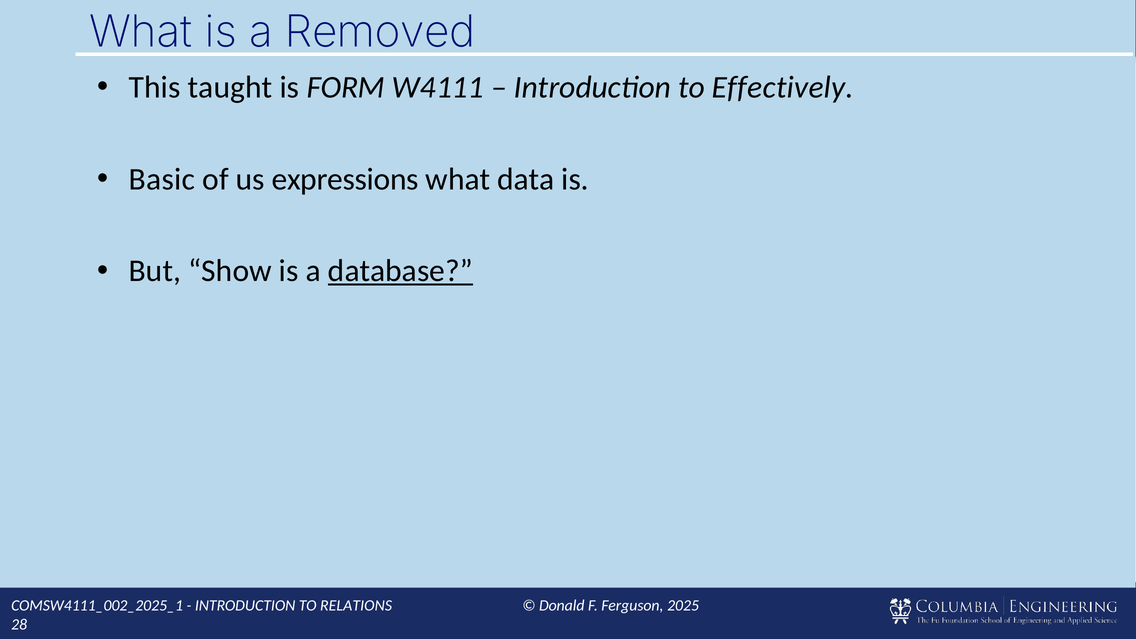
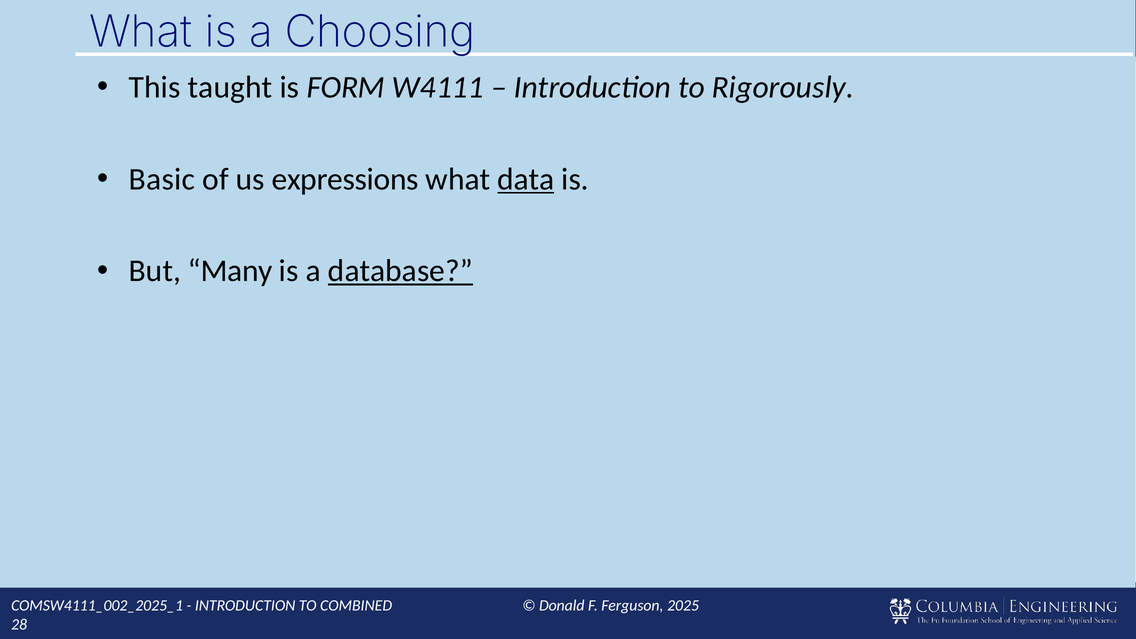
Removed: Removed -> Choosing
Effectively: Effectively -> Rigorously
data underline: none -> present
Show: Show -> Many
RELATIONS: RELATIONS -> COMBINED
